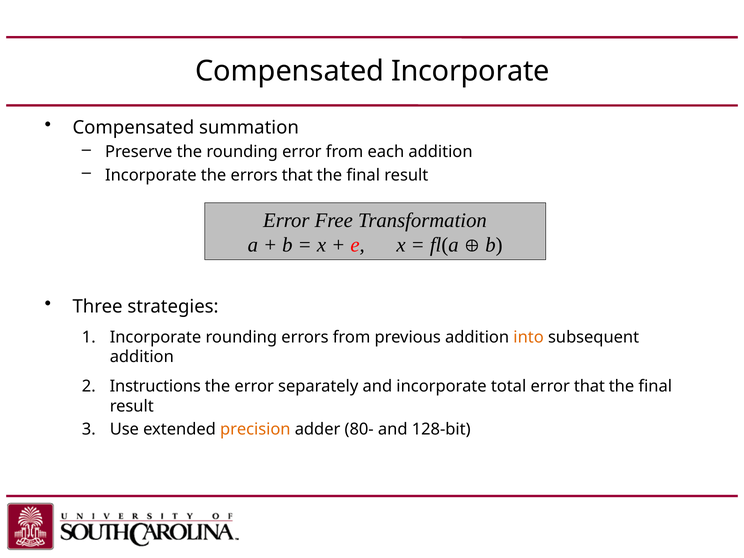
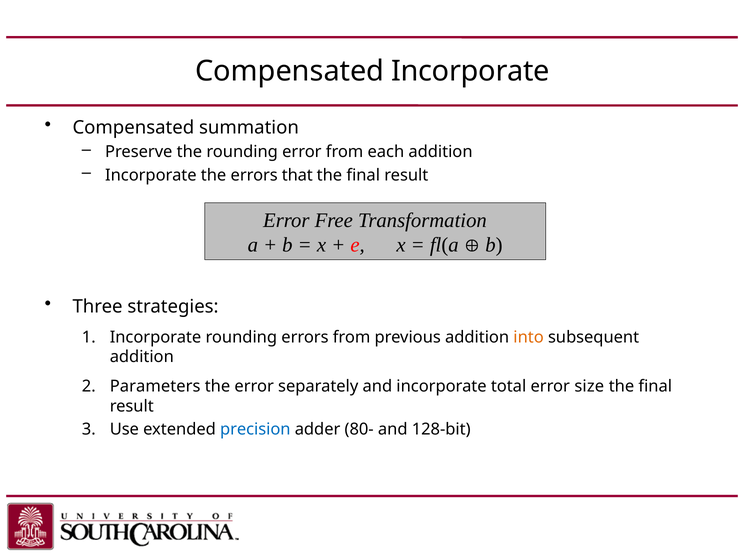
Instructions: Instructions -> Parameters
error that: that -> size
precision colour: orange -> blue
